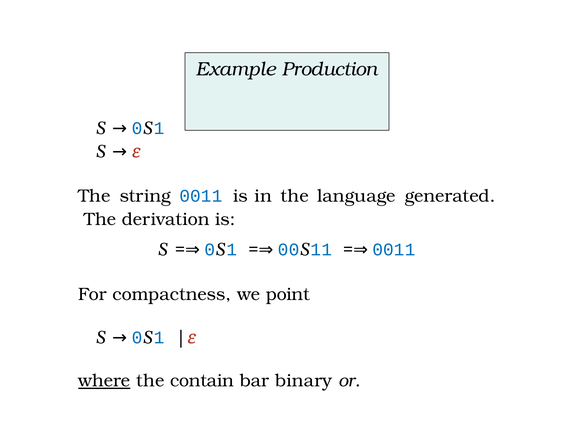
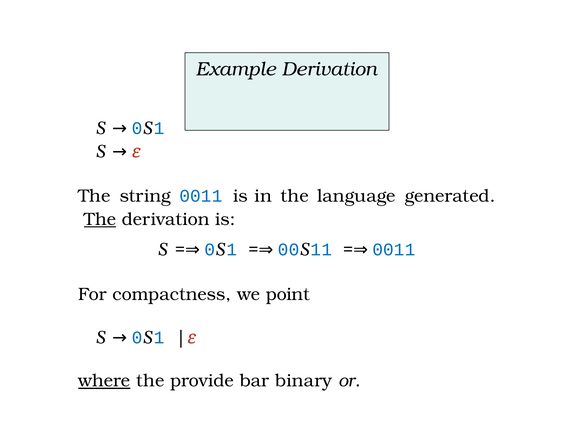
Example Production: Production -> Derivation
The at (100, 219) underline: none -> present
contain: contain -> provide
